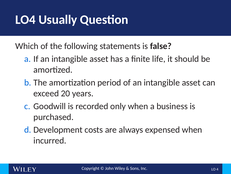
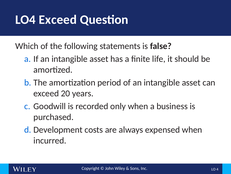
LO4 Usually: Usually -> Exceed
